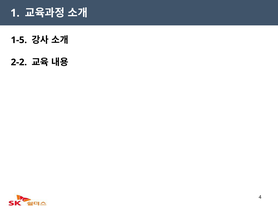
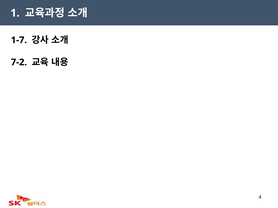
1-5: 1-5 -> 1-7
2-2: 2-2 -> 7-2
